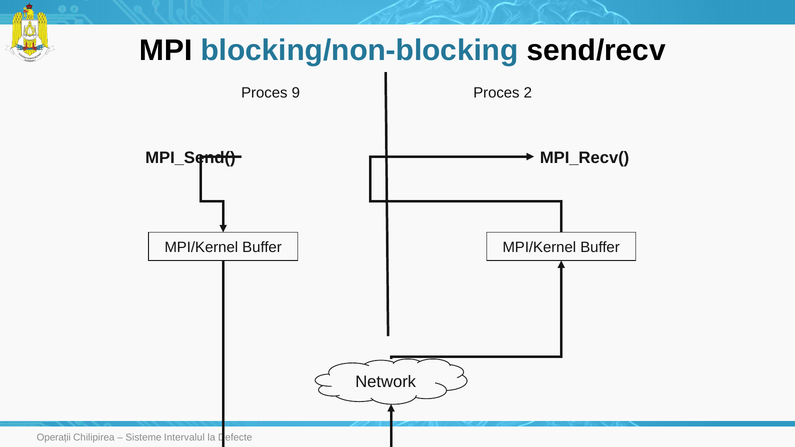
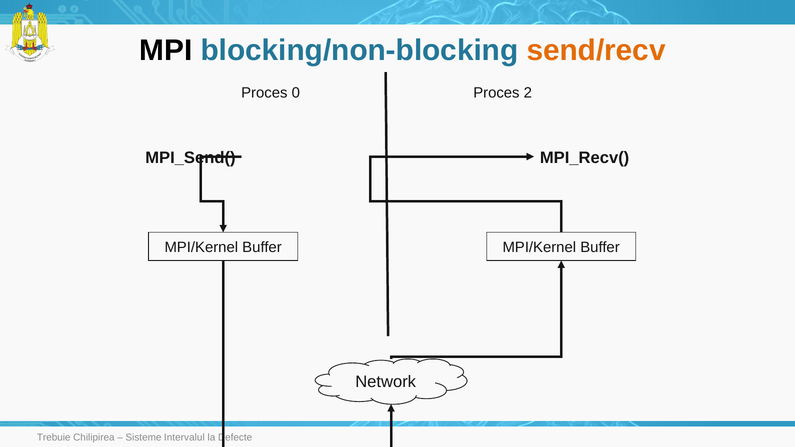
send/recv colour: black -> orange
9: 9 -> 0
Operații: Operații -> Trebuie
